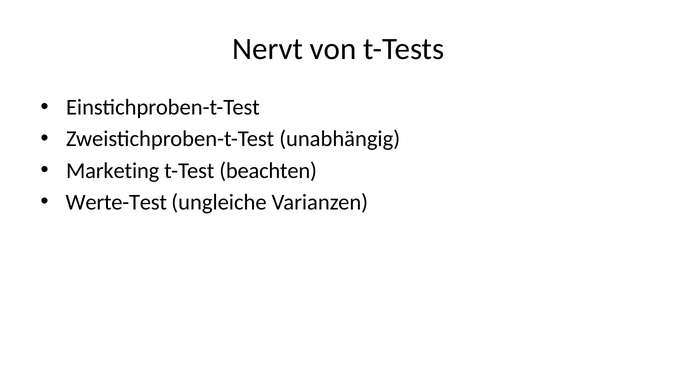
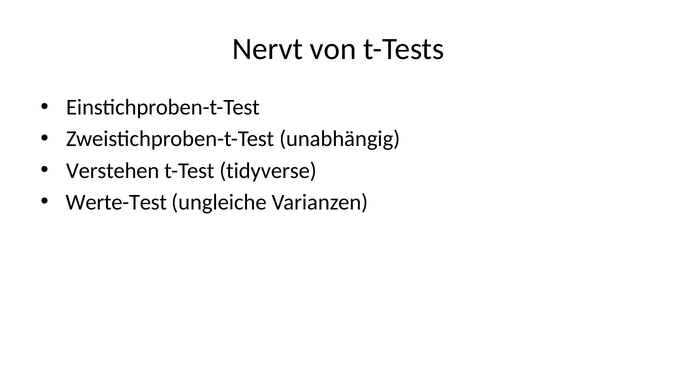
Marketing: Marketing -> Verstehen
beachten: beachten -> tidyverse
